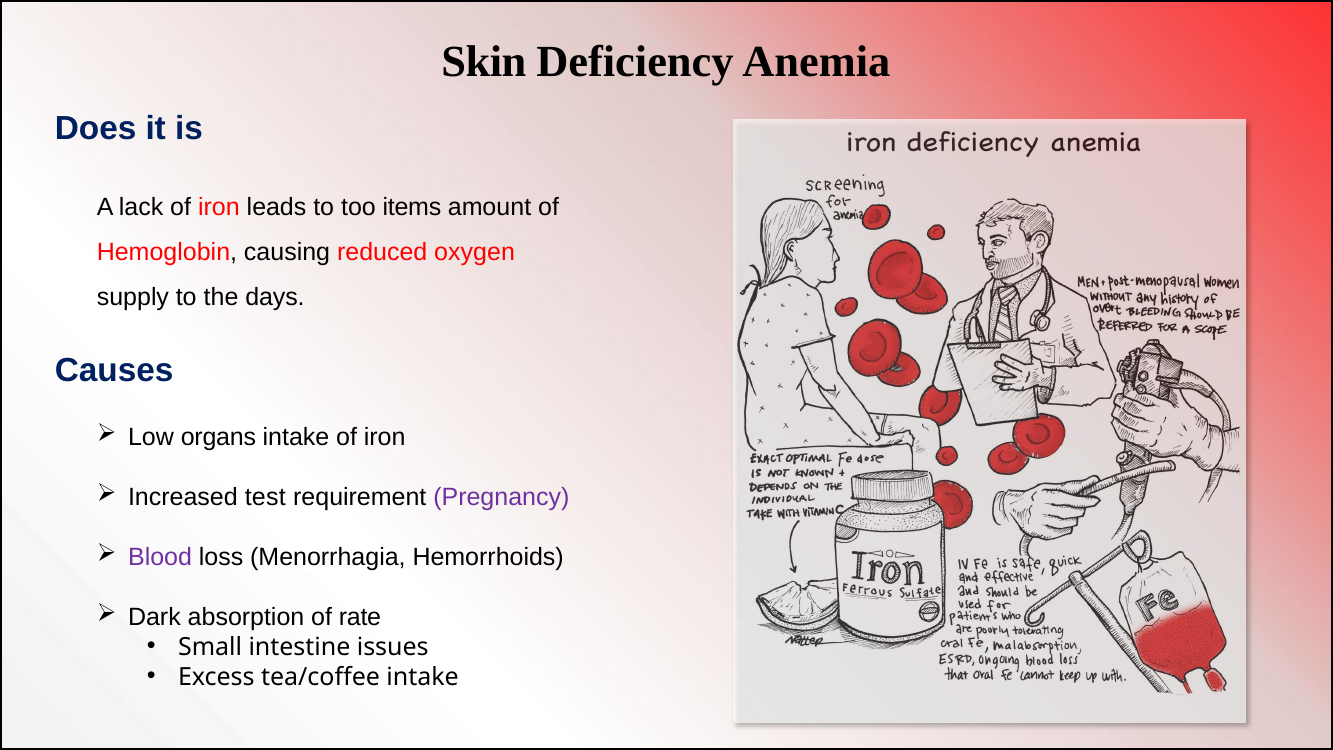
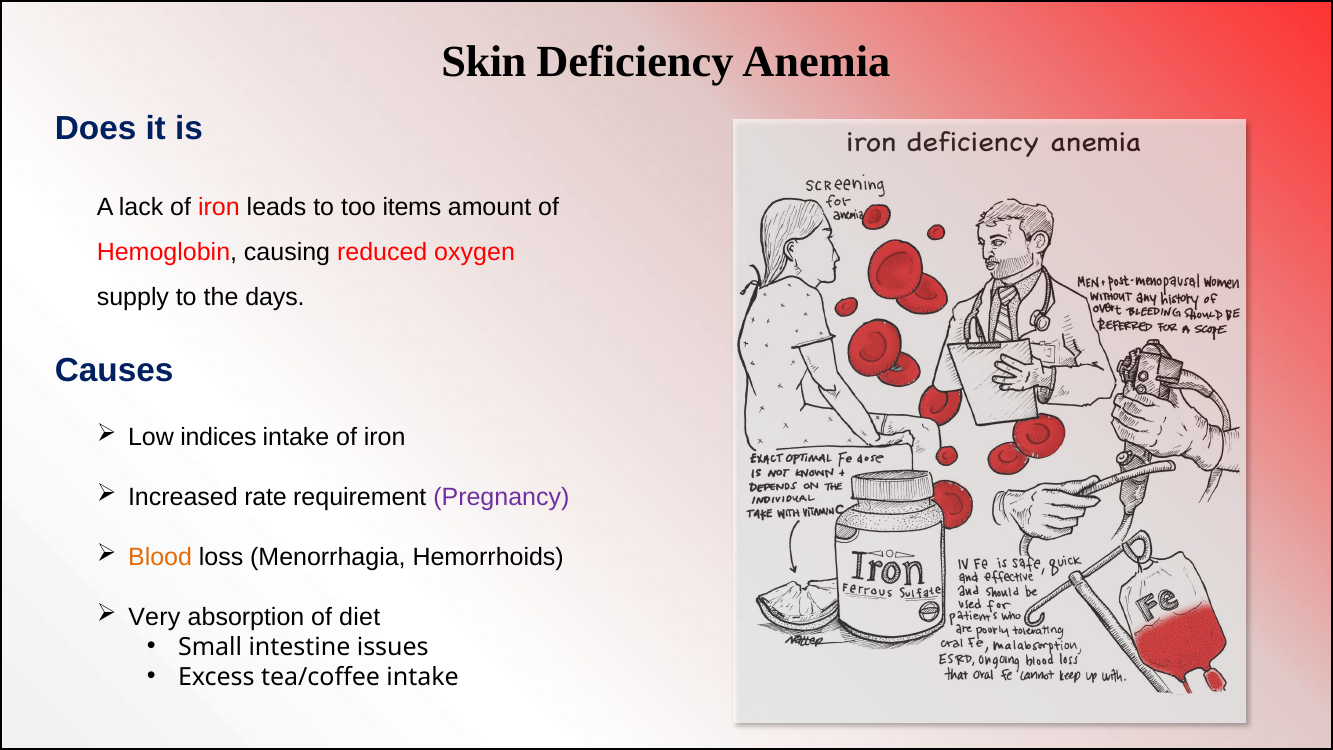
organs: organs -> indices
test: test -> rate
Blood colour: purple -> orange
Dark: Dark -> Very
rate: rate -> diet
